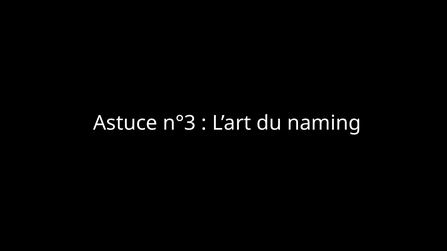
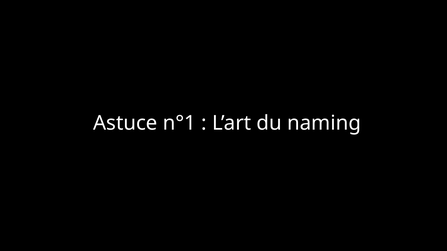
n°3: n°3 -> n°1
